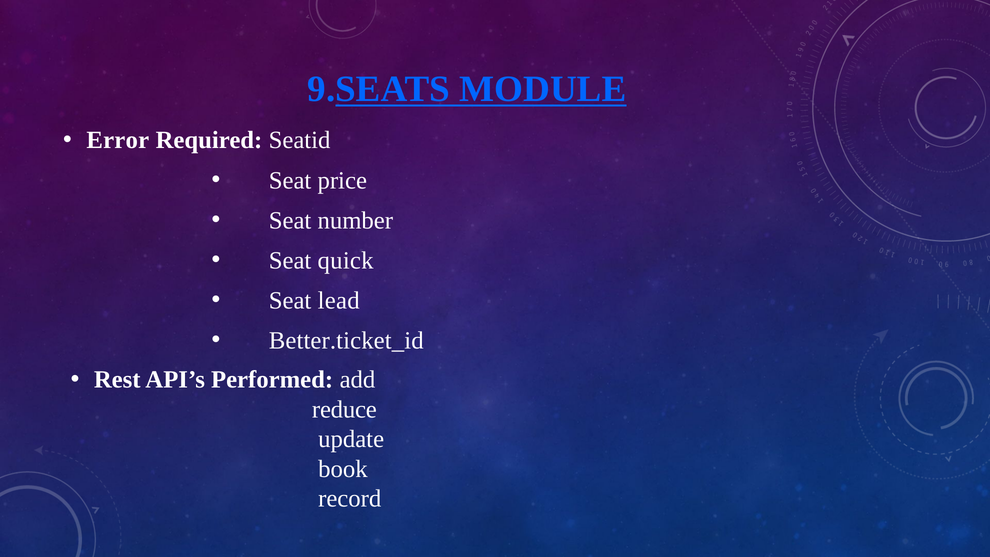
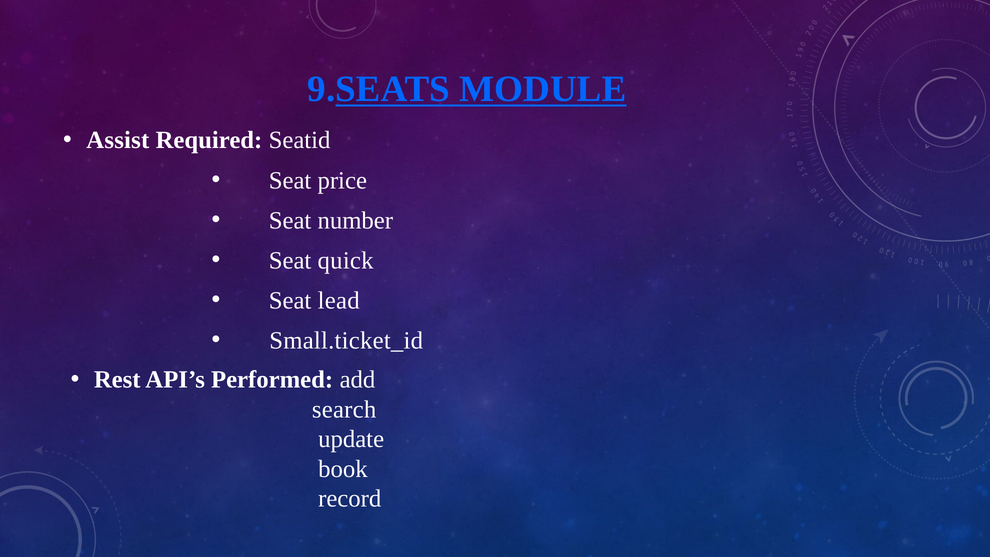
Error: Error -> Assist
Better.ticket_id: Better.ticket_id -> Small.ticket_id
reduce: reduce -> search
